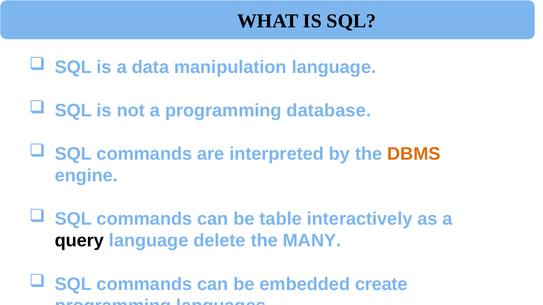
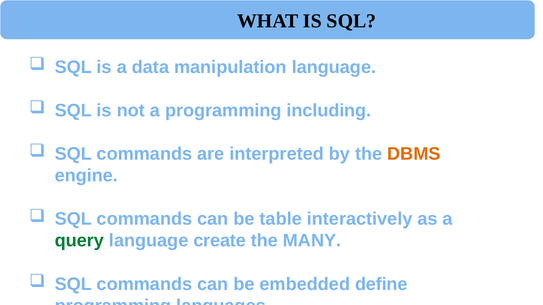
database: database -> including
query colour: black -> green
delete: delete -> create
create: create -> define
